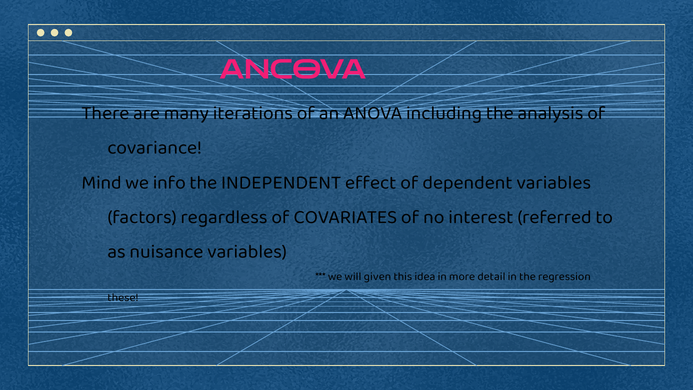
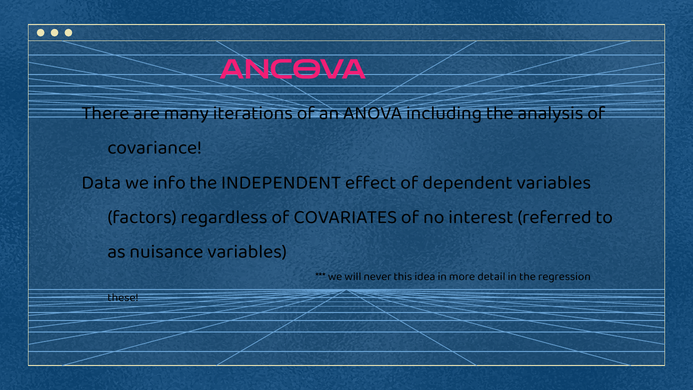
Mind: Mind -> Data
given: given -> never
